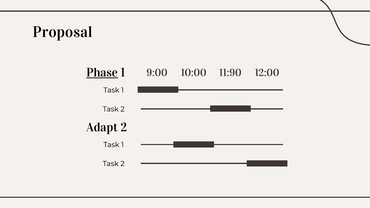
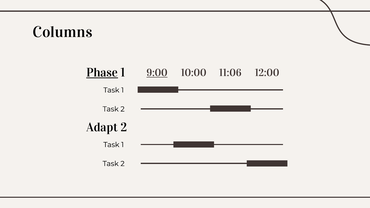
Proposal: Proposal -> Columns
9:00 underline: none -> present
11:90: 11:90 -> 11:06
